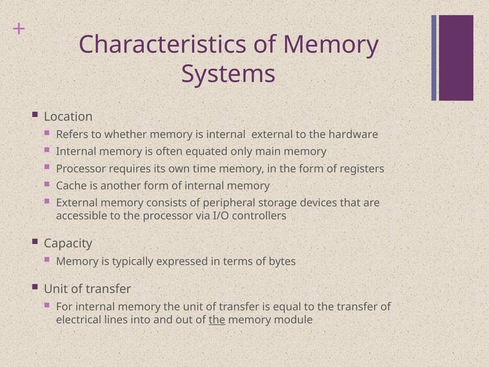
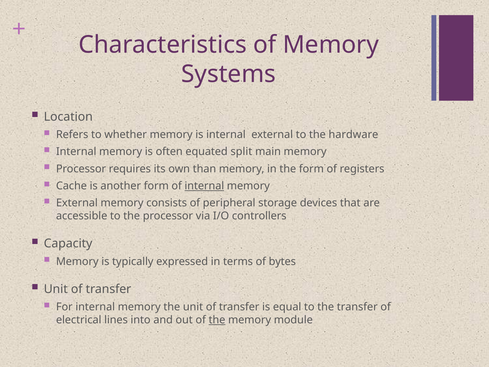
only: only -> split
time: time -> than
internal at (204, 186) underline: none -> present
